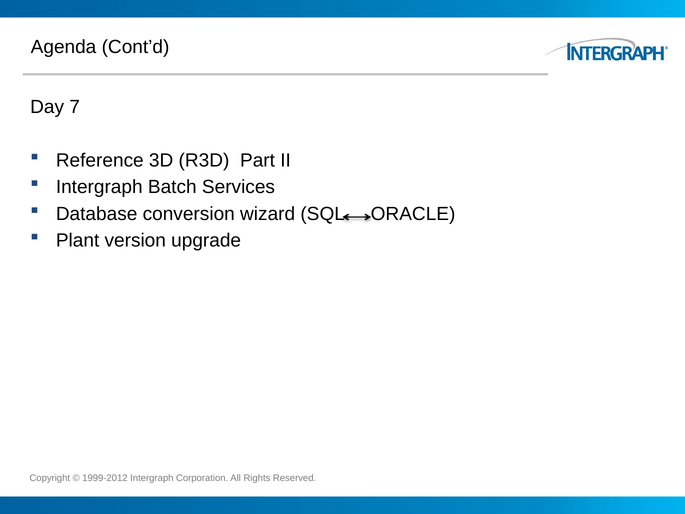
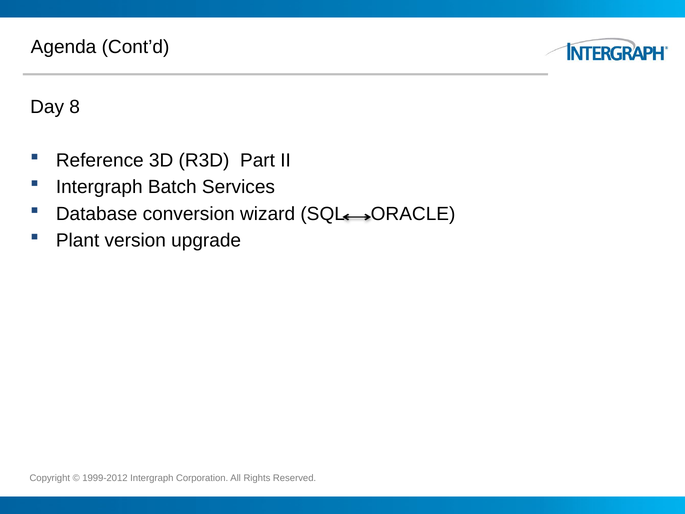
7: 7 -> 8
